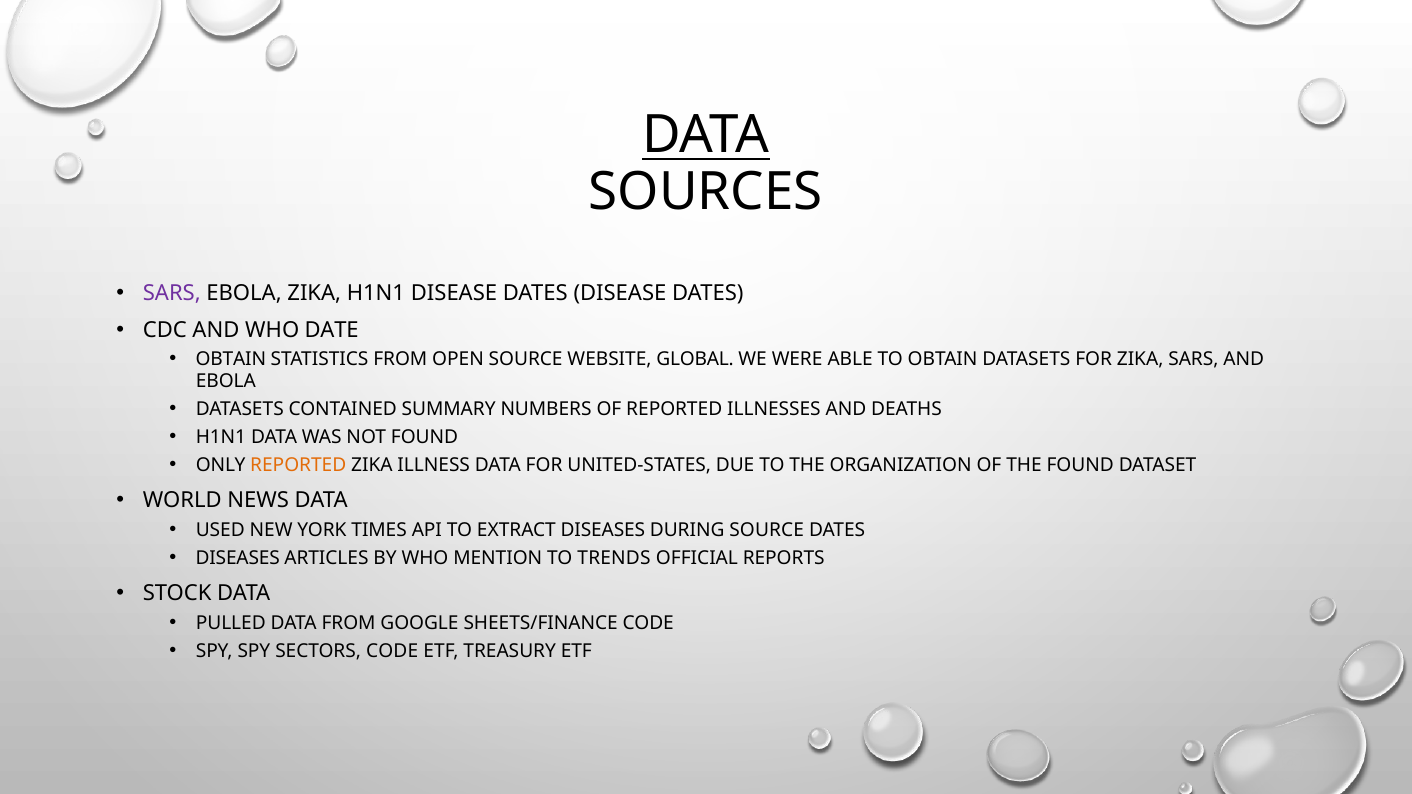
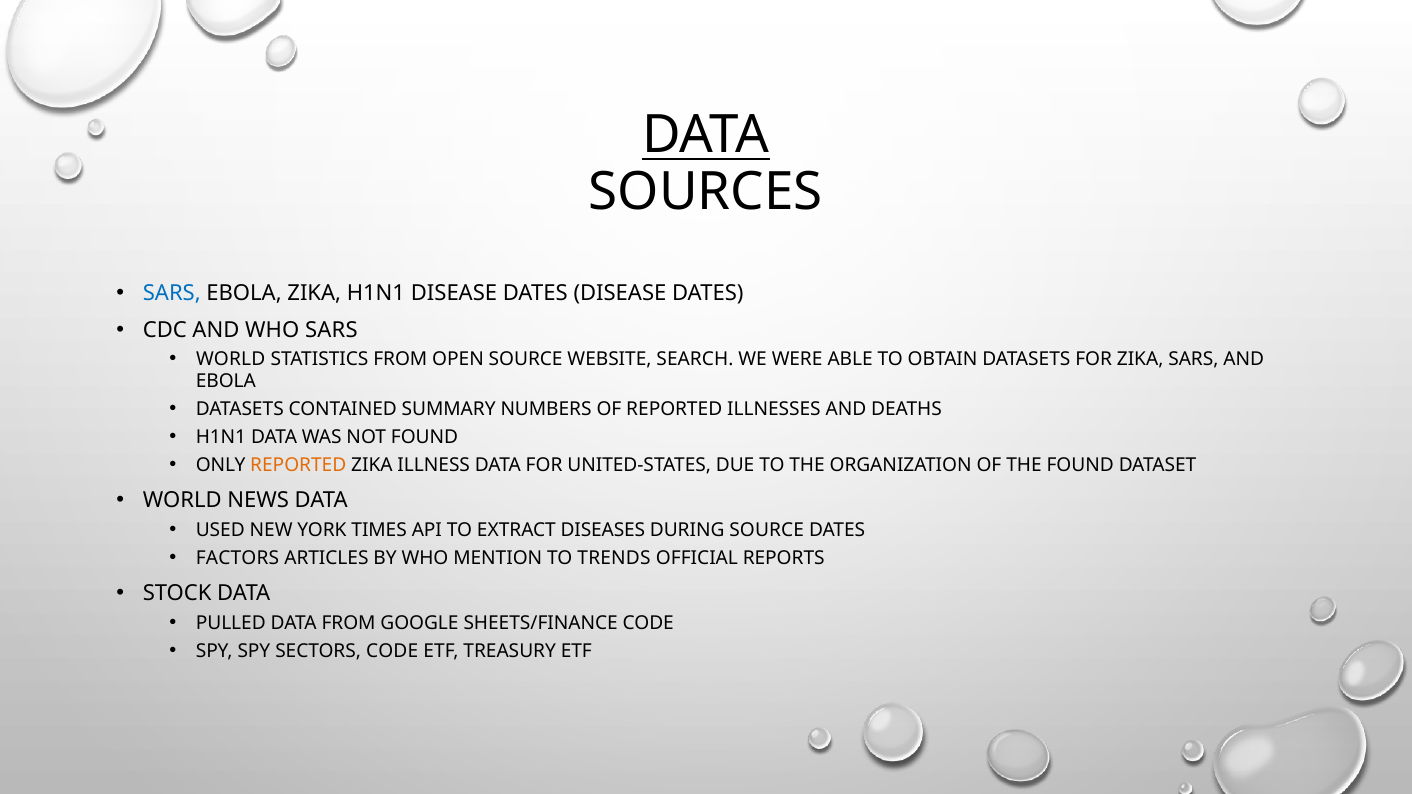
SARS at (172, 293) colour: purple -> blue
WHO DATE: DATE -> SARS
OBTAIN at (231, 360): OBTAIN -> WORLD
GLOBAL: GLOBAL -> SEARCH
DISEASES at (238, 558): DISEASES -> FACTORS
